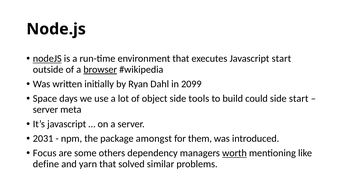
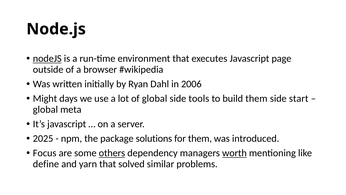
Javascript start: start -> page
browser underline: present -> none
2099: 2099 -> 2006
Space: Space -> Might
of object: object -> global
build could: could -> them
server at (45, 109): server -> global
2031: 2031 -> 2025
amongst: amongst -> solutions
others underline: none -> present
